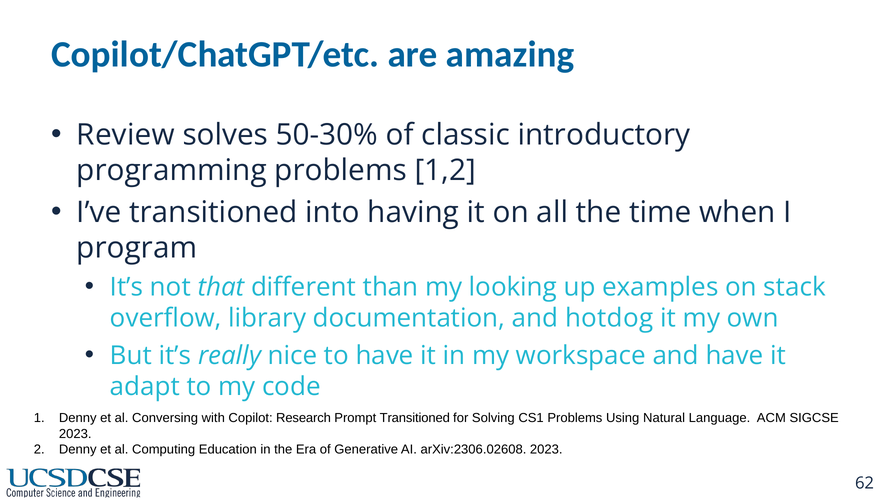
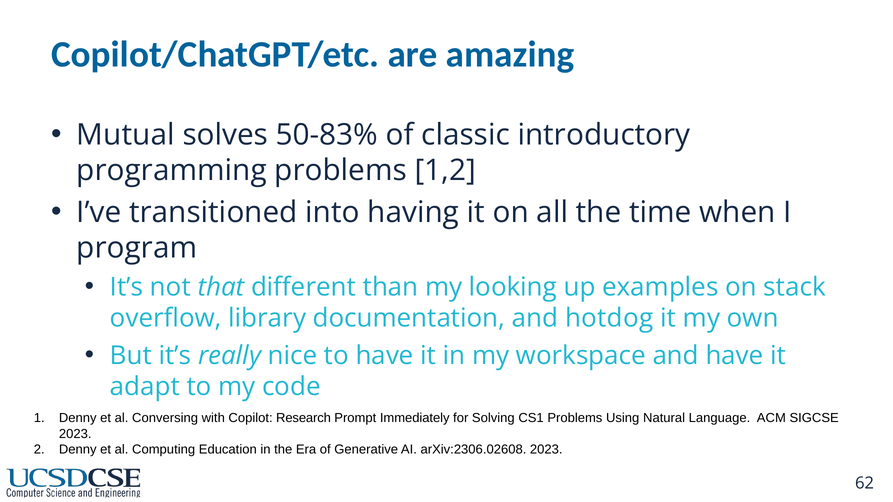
Review: Review -> Mutual
50-30%: 50-30% -> 50-83%
Prompt Transitioned: Transitioned -> Immediately
